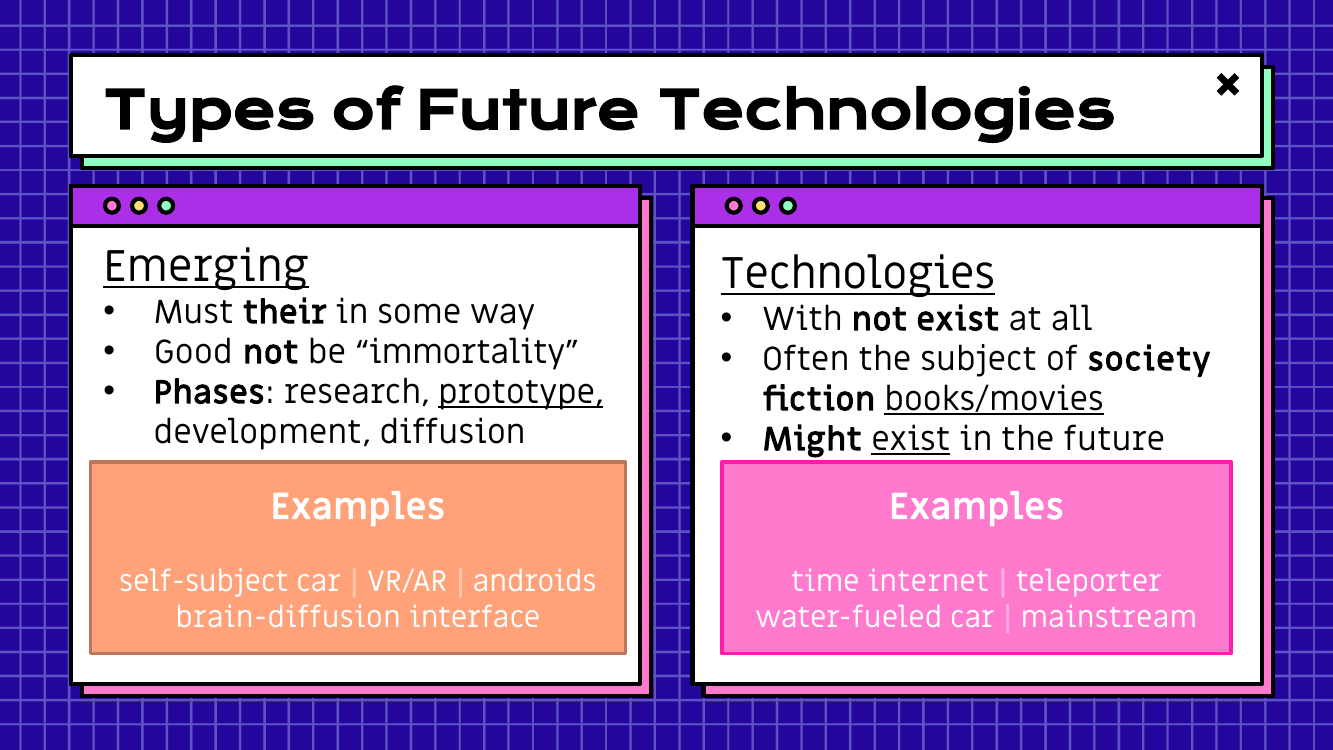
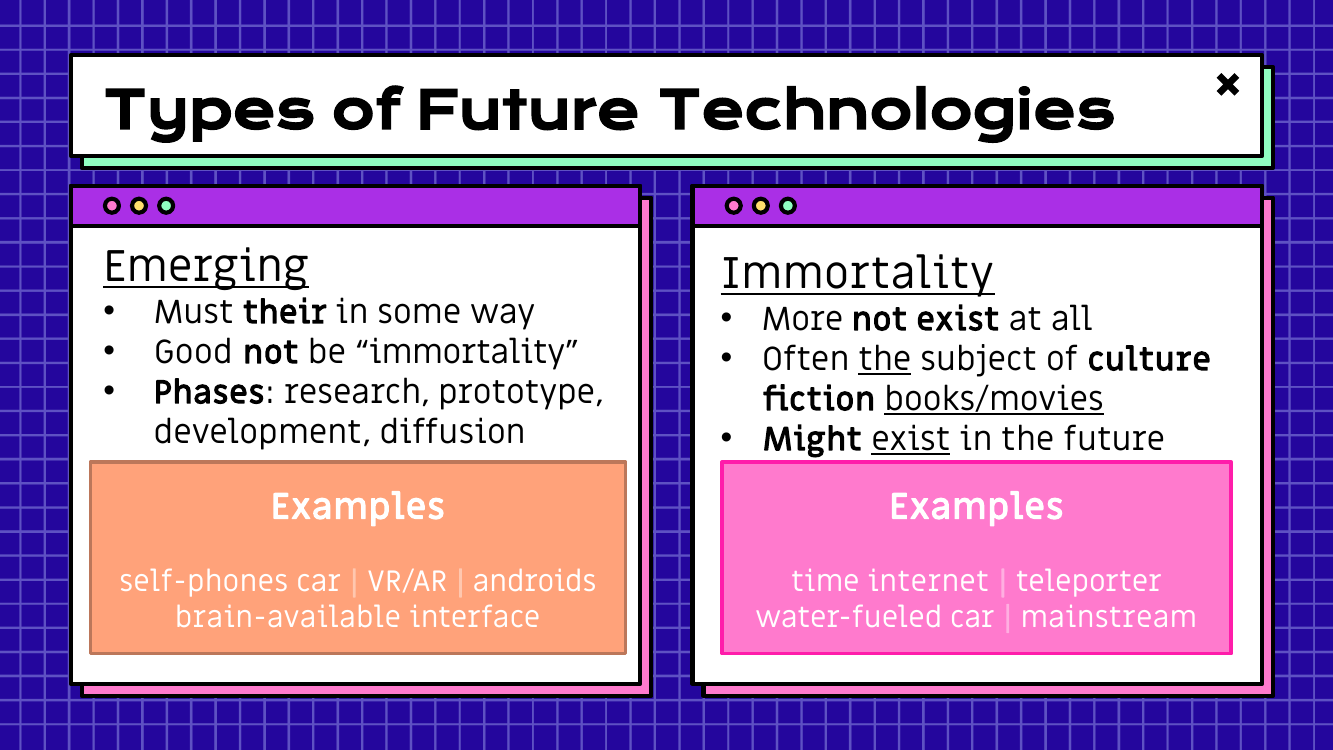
Technologies at (858, 274): Technologies -> Immortality
With: With -> More
the at (885, 360) underline: none -> present
society: society -> culture
prototype underline: present -> none
self-subject: self-subject -> self-phones
brain-diffusion: brain-diffusion -> brain-available
